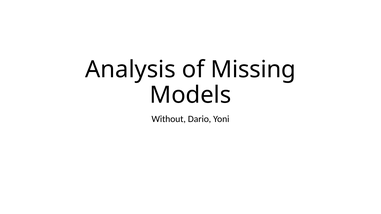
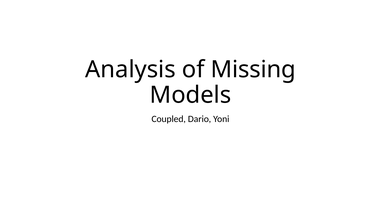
Without: Without -> Coupled
